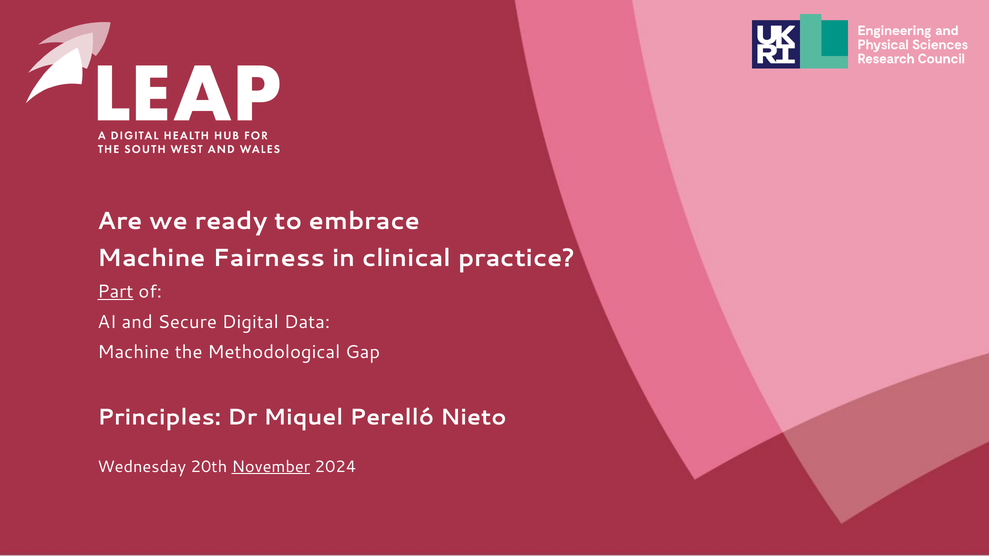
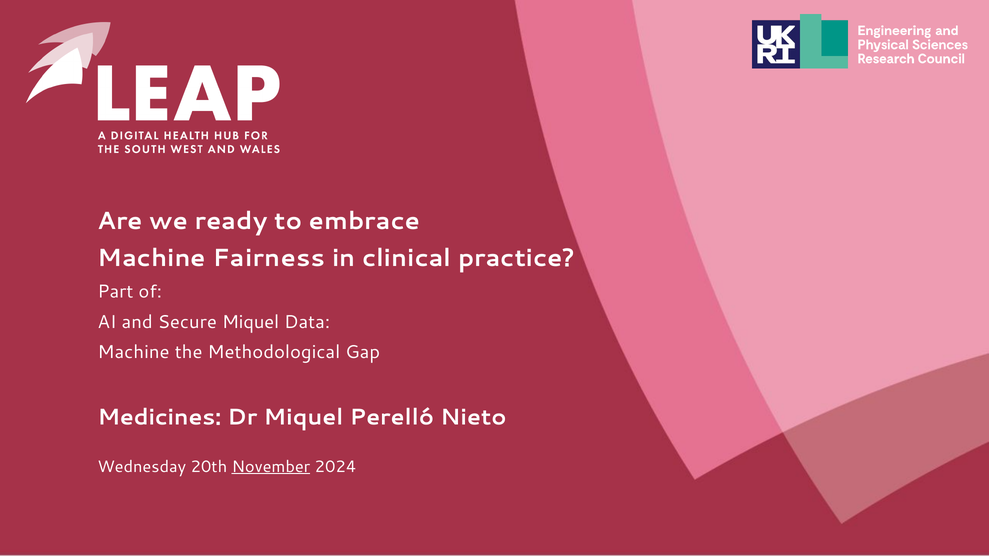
Part underline: present -> none
Secure Digital: Digital -> Miquel
Principles: Principles -> Medicines
